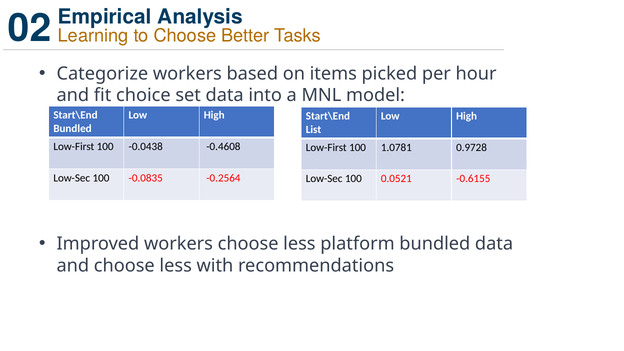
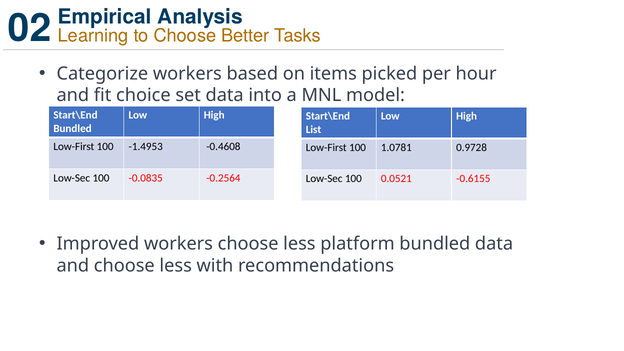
-0.0438: -0.0438 -> -1.4953
